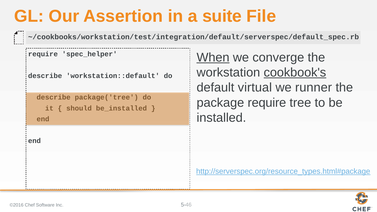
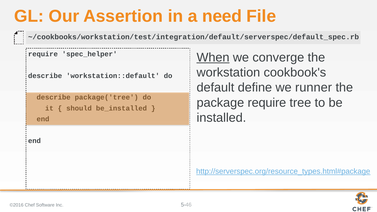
suite: suite -> need
cookbook's underline: present -> none
virtual: virtual -> define
